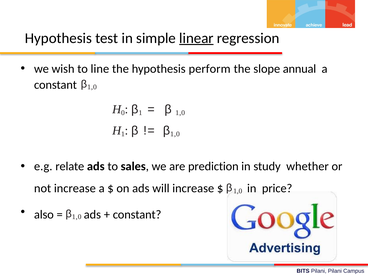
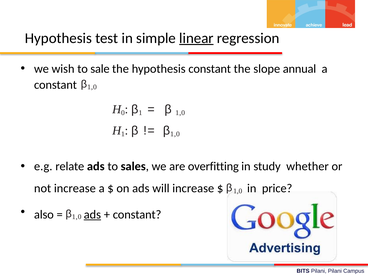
line: line -> sale
hypothesis perform: perform -> constant
prediction: prediction -> overfitting
ads at (92, 215) underline: none -> present
